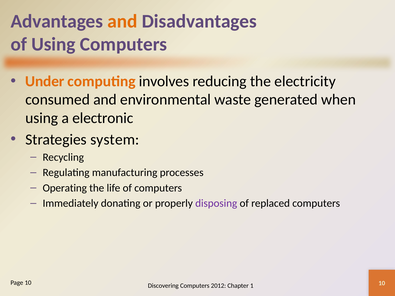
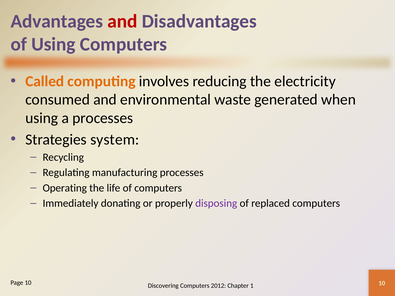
and at (122, 21) colour: orange -> red
Under: Under -> Called
a electronic: electronic -> processes
